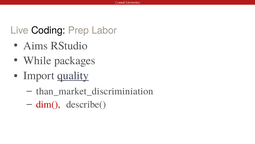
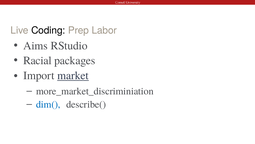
While: While -> Racial
quality: quality -> market
than_market_discriminiation: than_market_discriminiation -> more_market_discriminiation
dim( colour: red -> blue
